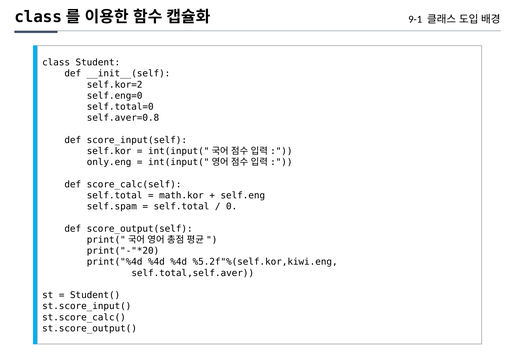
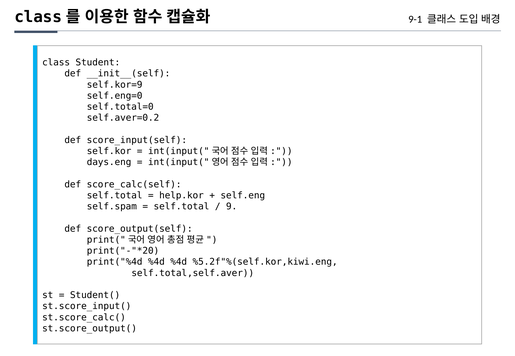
self.kor=2: self.kor=2 -> self.kor=9
self.aver=0.8: self.aver=0.8 -> self.aver=0.2
only.eng: only.eng -> days.eng
math.kor: math.kor -> help.kor
0: 0 -> 9
